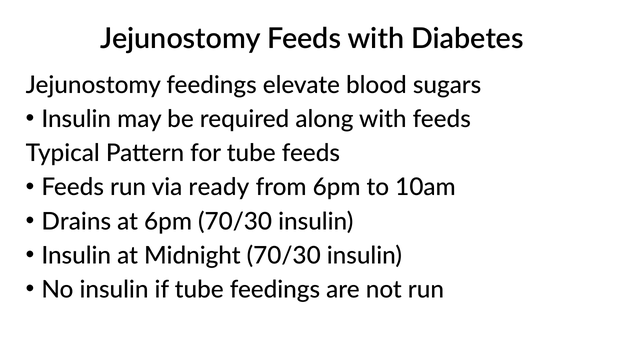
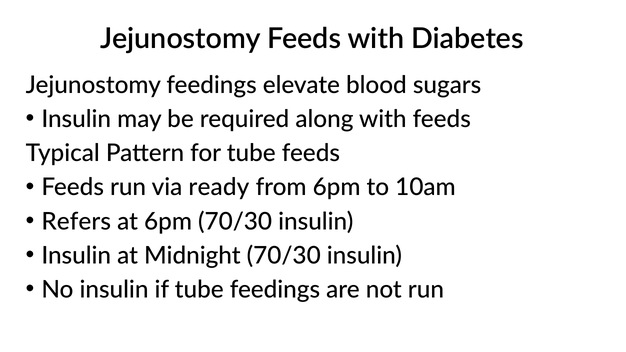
Drains: Drains -> Refers
